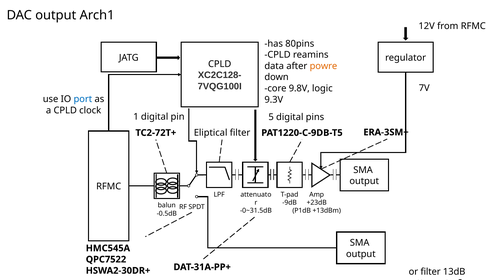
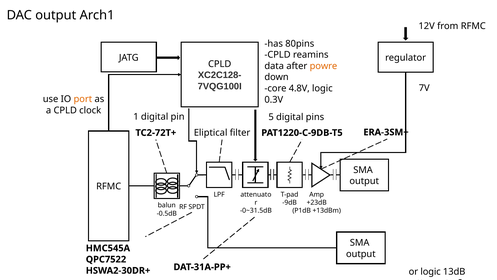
9.8V: 9.8V -> 4.8V
port colour: blue -> orange
9.3V: 9.3V -> 0.3V
or filter: filter -> logic
